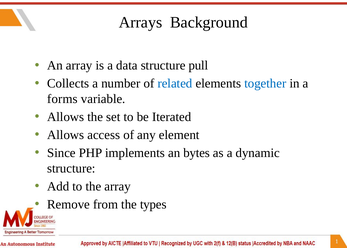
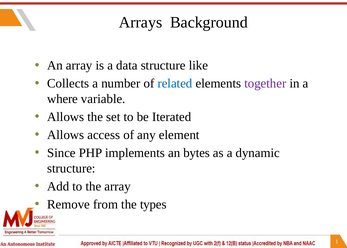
pull: pull -> like
together colour: blue -> purple
forms: forms -> where
